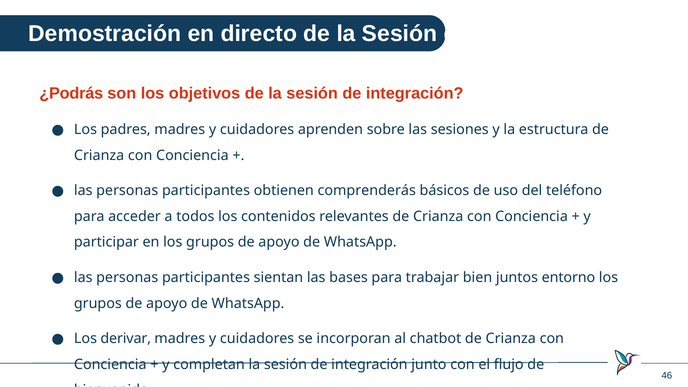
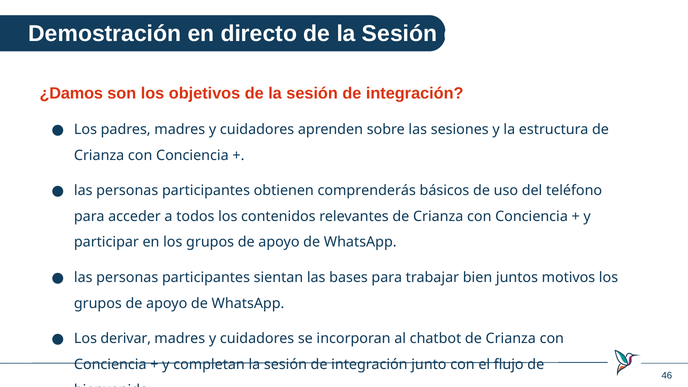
¿Podrás: ¿Podrás -> ¿Damos
entorno: entorno -> motivos
